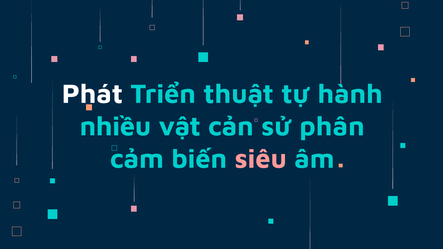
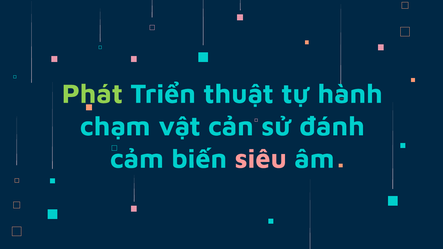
Phát colour: white -> light green
nhiều: nhiều -> chạm
phân: phân -> đánh
